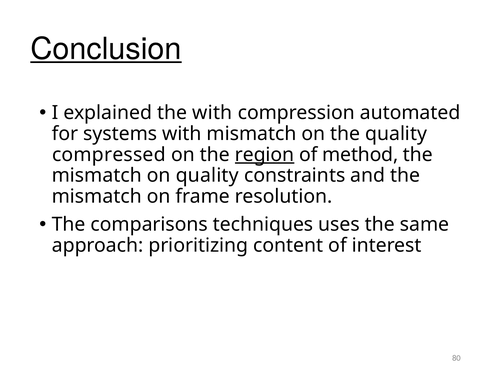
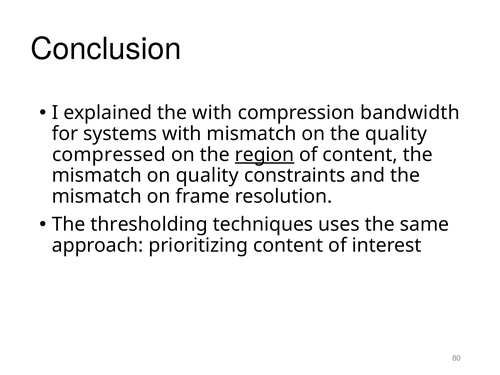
Conclusion underline: present -> none
automated: automated -> bandwidth
of method: method -> content
comparisons: comparisons -> thresholding
